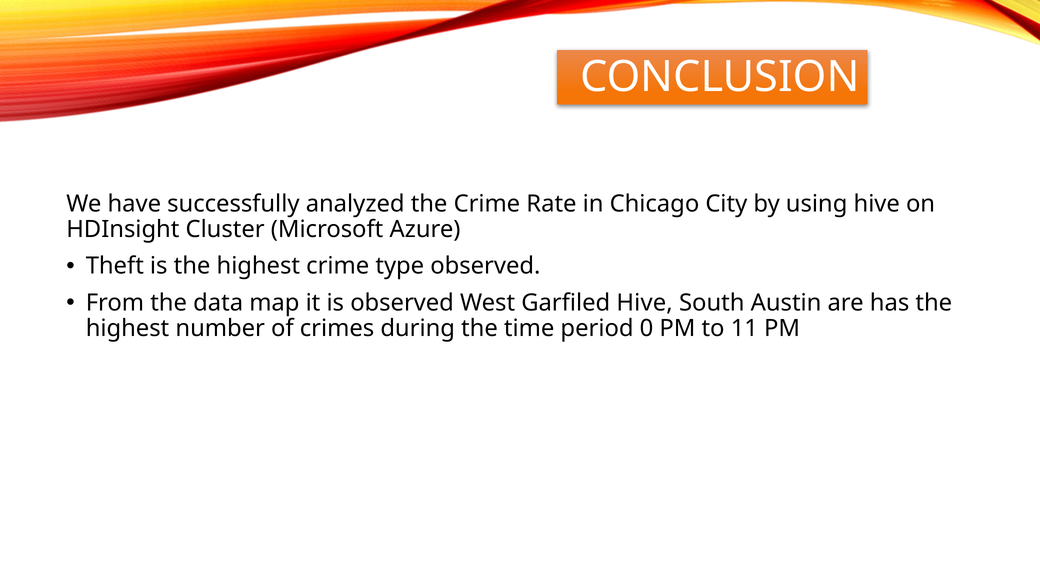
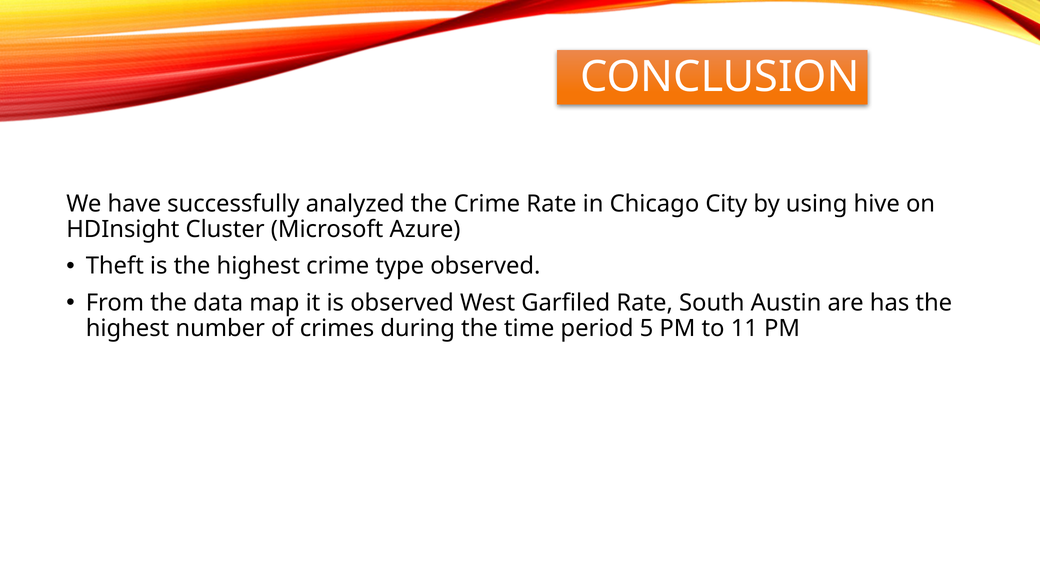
Garfiled Hive: Hive -> Rate
0: 0 -> 5
